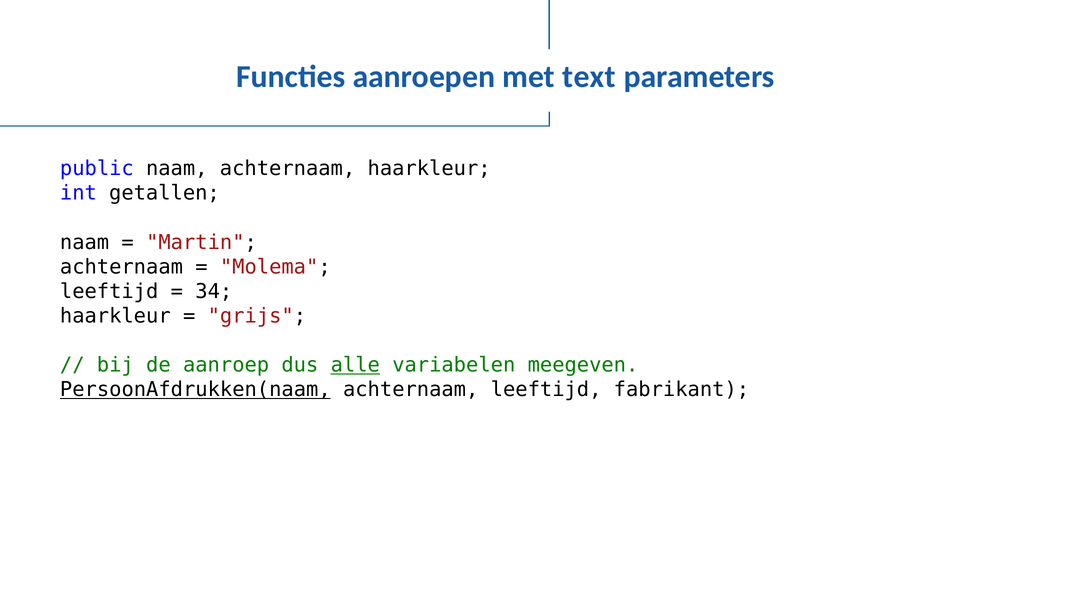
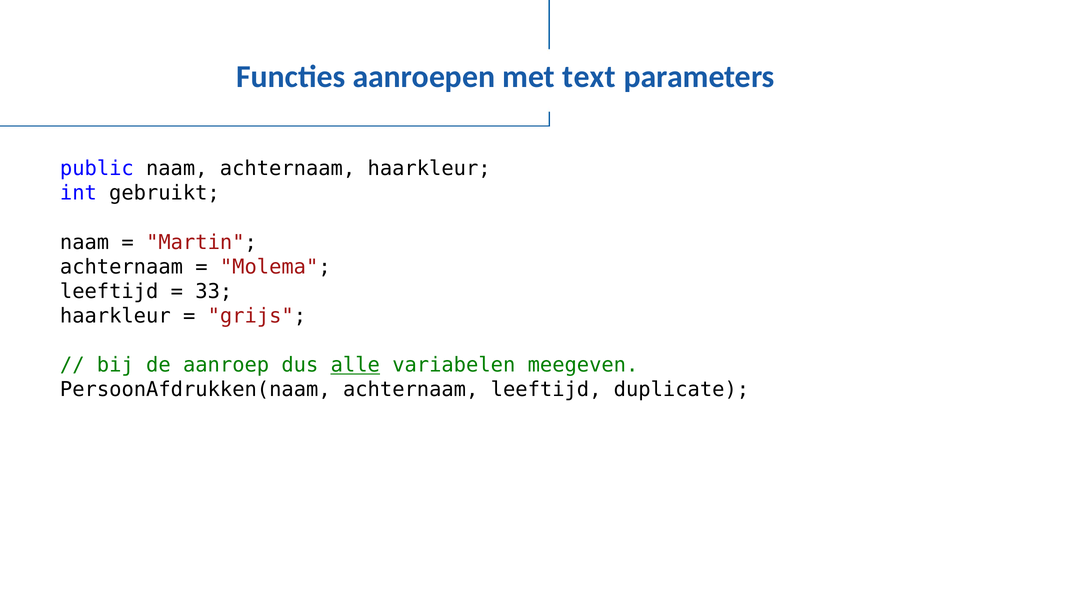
getallen: getallen -> gebruikt
34: 34 -> 33
PersoonAfdrukken(naam underline: present -> none
fabrikant: fabrikant -> duplicate
